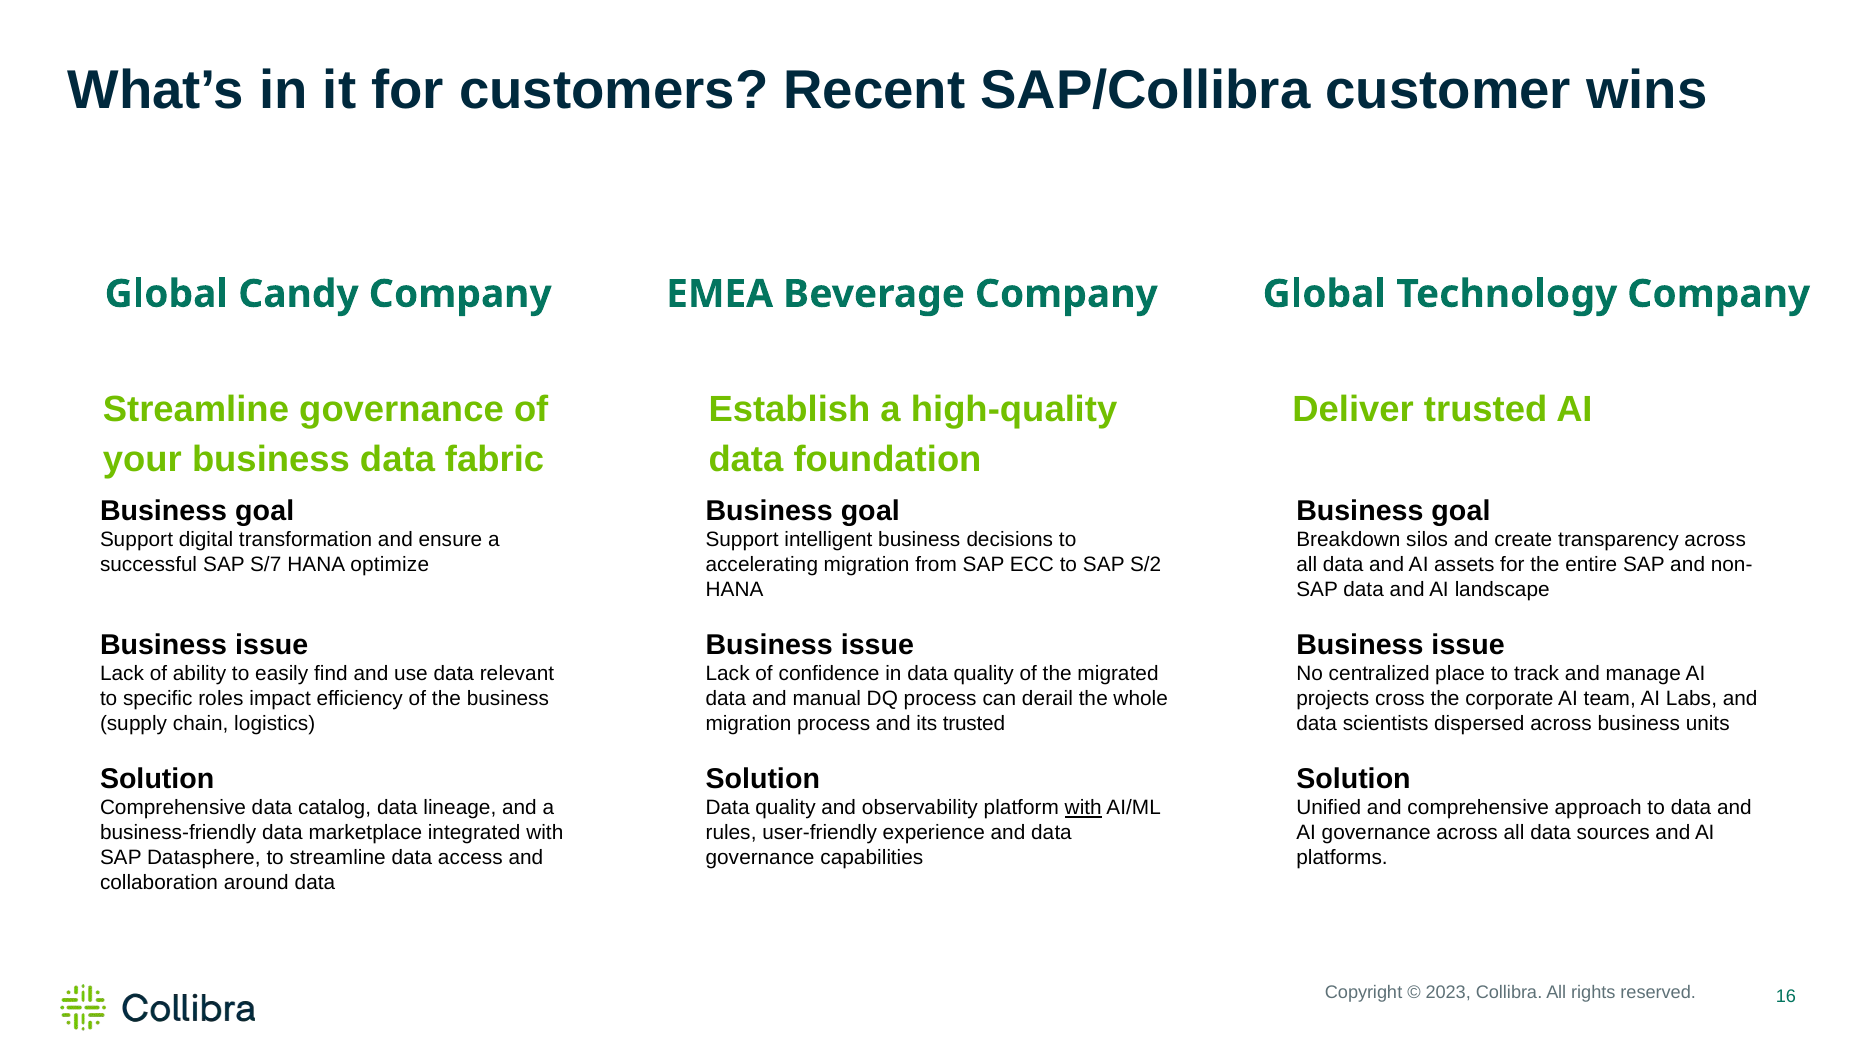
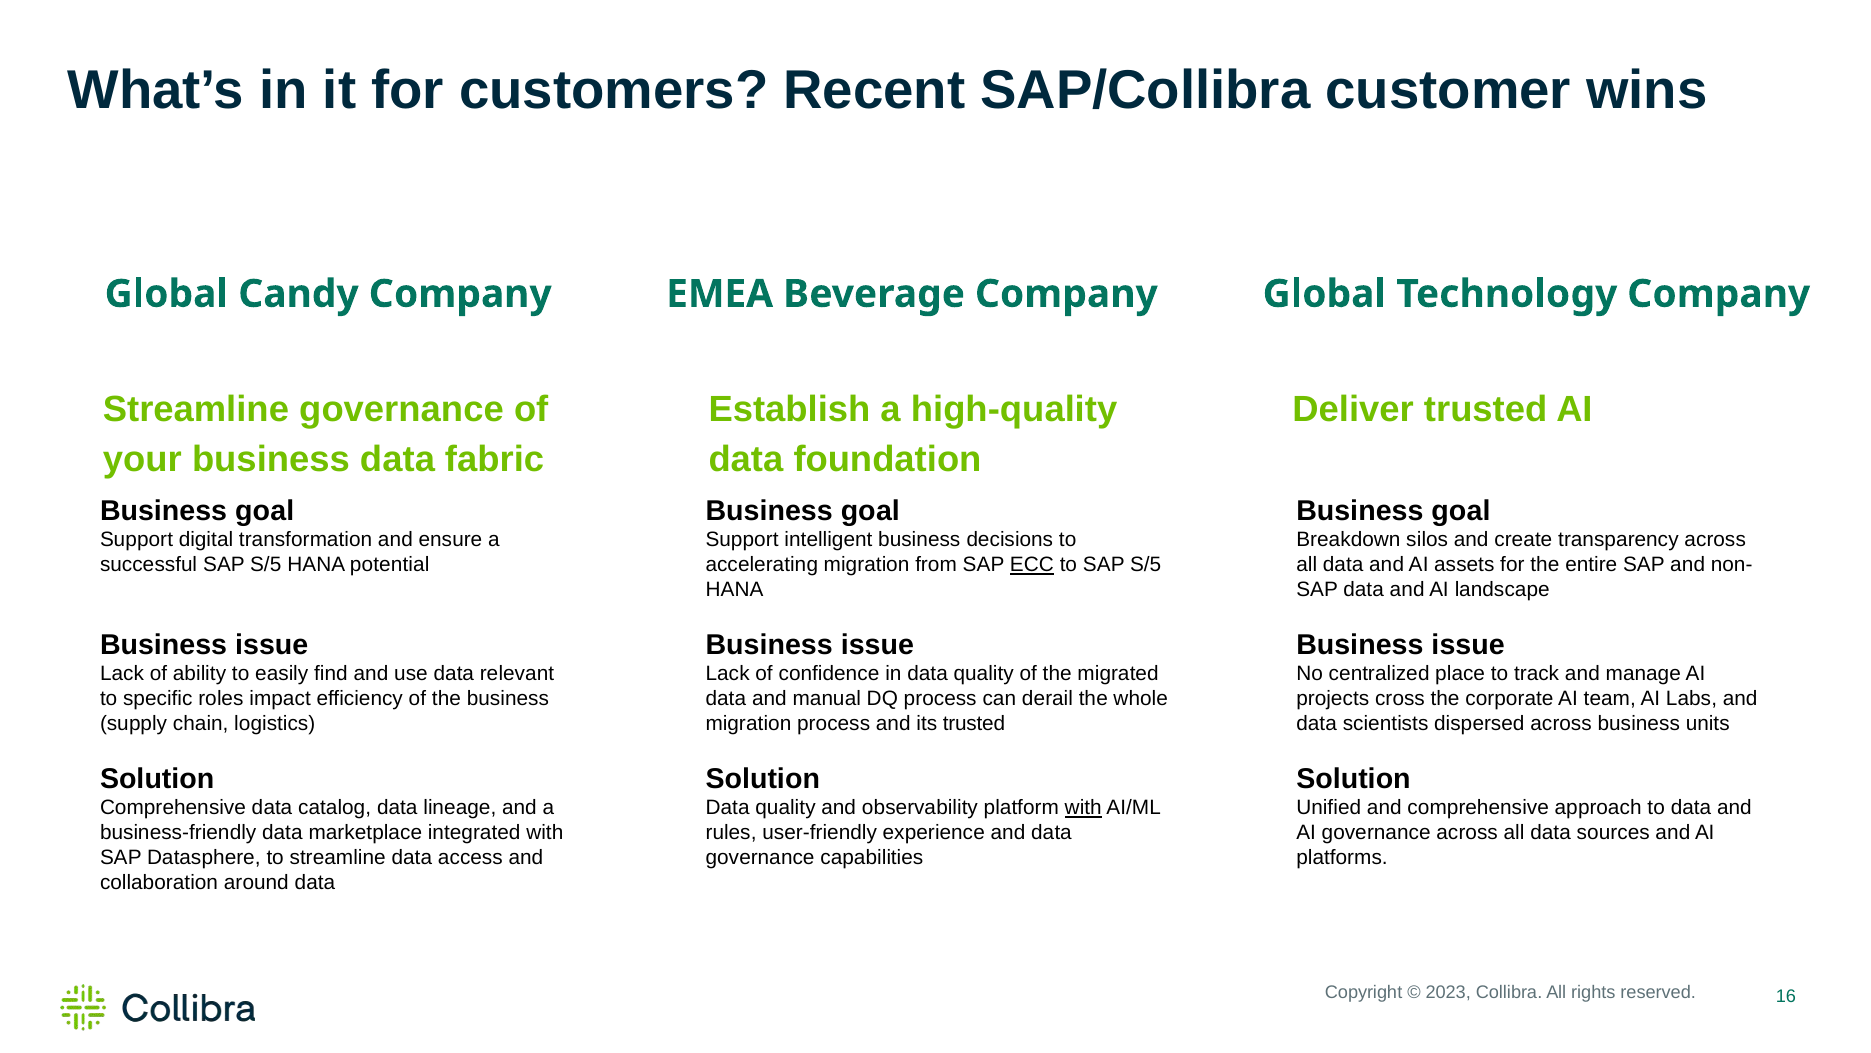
successful SAP S/7: S/7 -> S/5
optimize: optimize -> potential
ECC underline: none -> present
to SAP S/2: S/2 -> S/5
